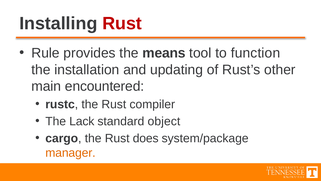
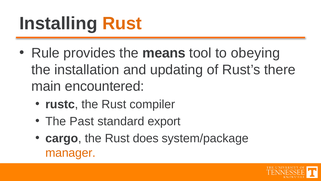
Rust at (122, 24) colour: red -> orange
function: function -> obeying
other: other -> there
Lack: Lack -> Past
object: object -> export
